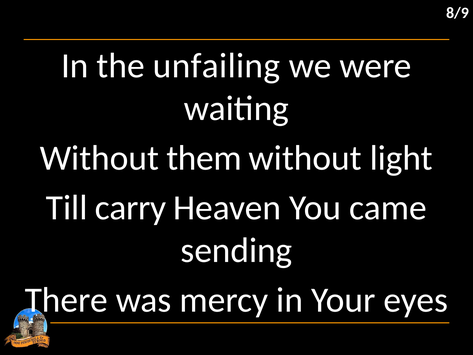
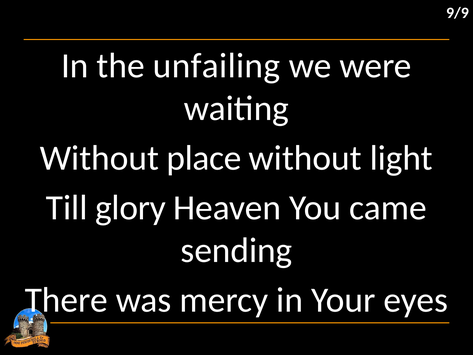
8/9: 8/9 -> 9/9
them: them -> place
carry: carry -> glory
